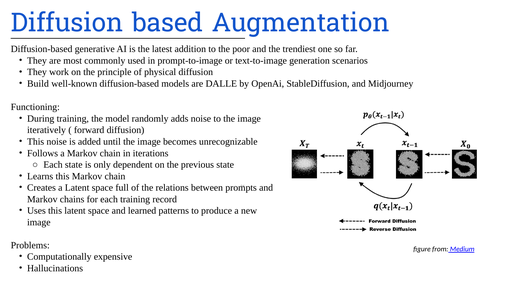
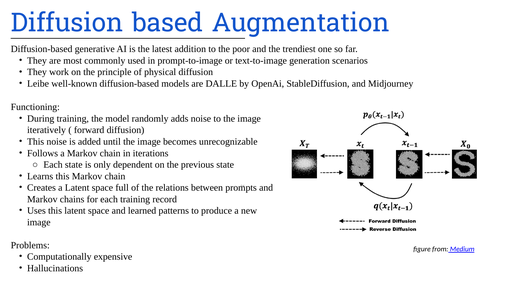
Build: Build -> Leibe
